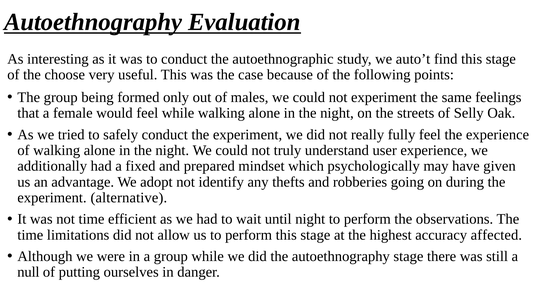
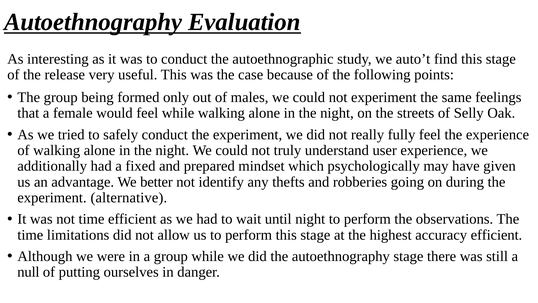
choose: choose -> release
adopt: adopt -> better
accuracy affected: affected -> efficient
